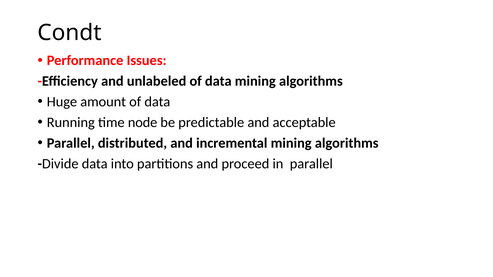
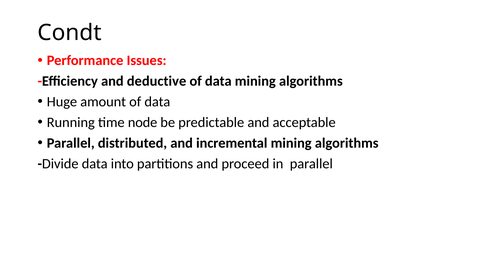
unlabeled: unlabeled -> deductive
